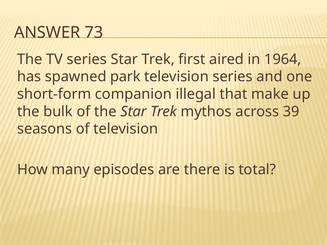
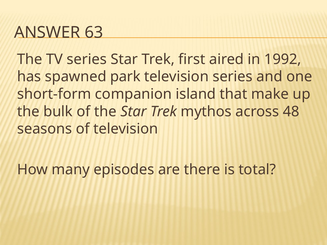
73: 73 -> 63
1964: 1964 -> 1992
illegal: illegal -> island
39: 39 -> 48
